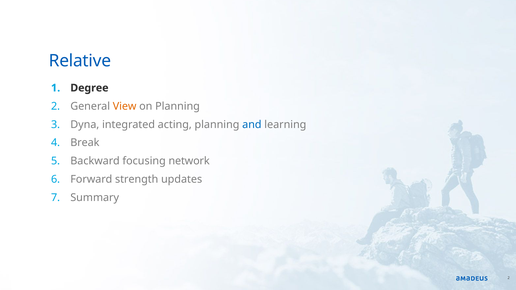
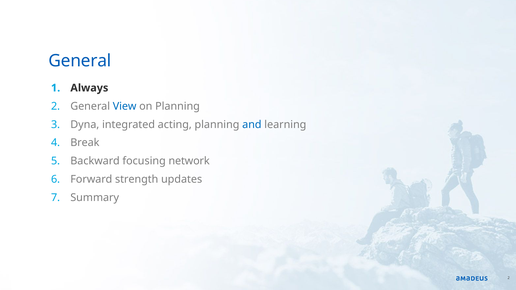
Relative at (80, 61): Relative -> General
Degree: Degree -> Always
View colour: orange -> blue
